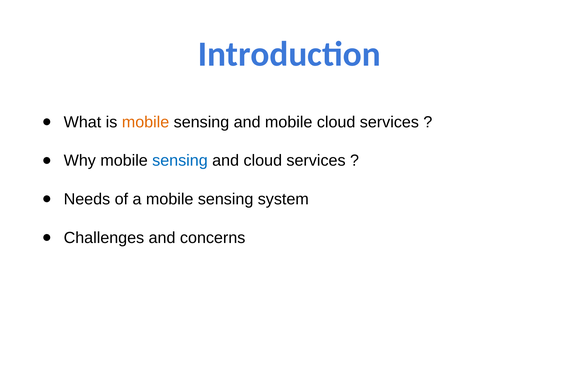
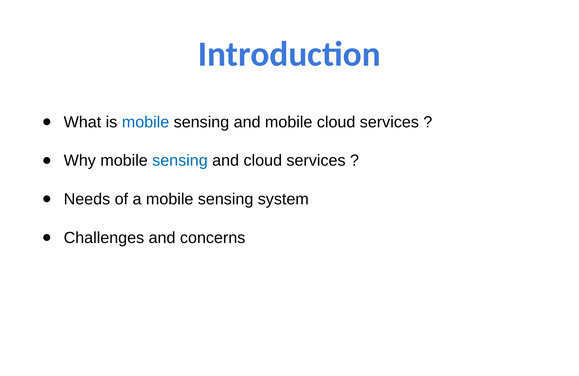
mobile at (146, 122) colour: orange -> blue
